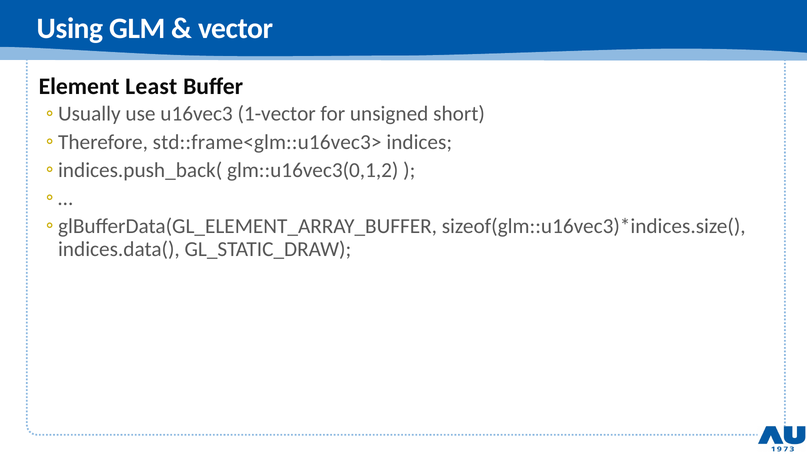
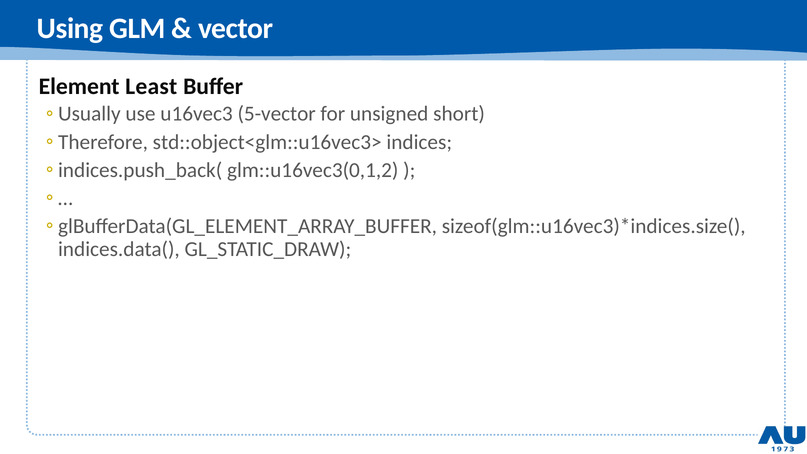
1-vector: 1-vector -> 5-vector
std::frame<glm::u16vec3>: std::frame<glm::u16vec3> -> std::object<glm::u16vec3>
